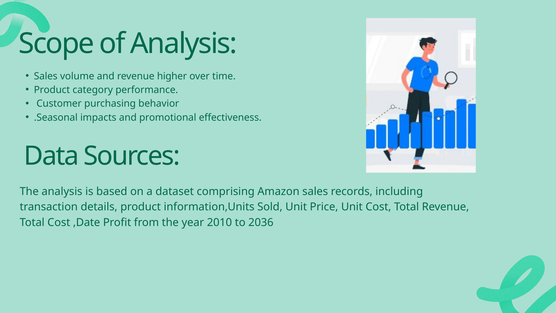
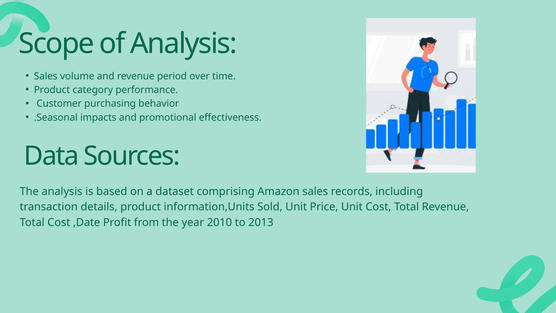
higher: higher -> period
2036: 2036 -> 2013
